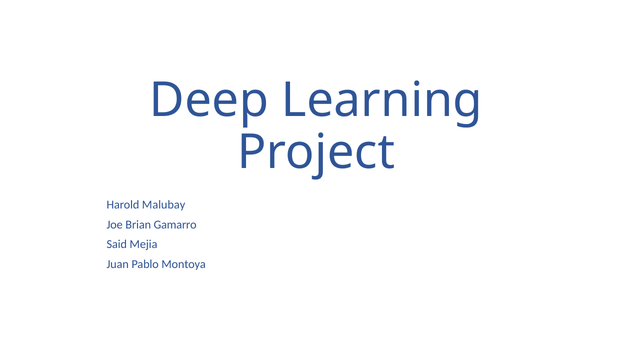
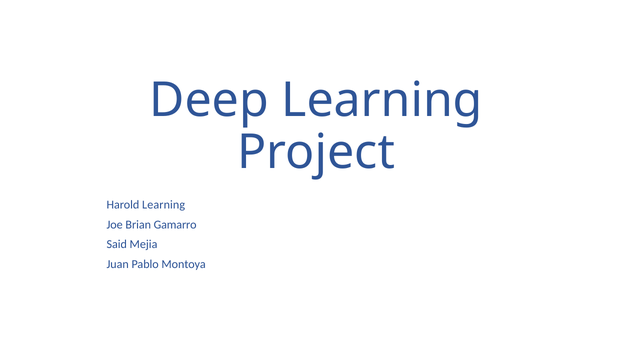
Harold Malubay: Malubay -> Learning
